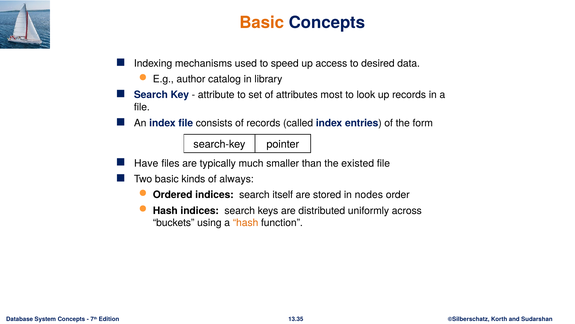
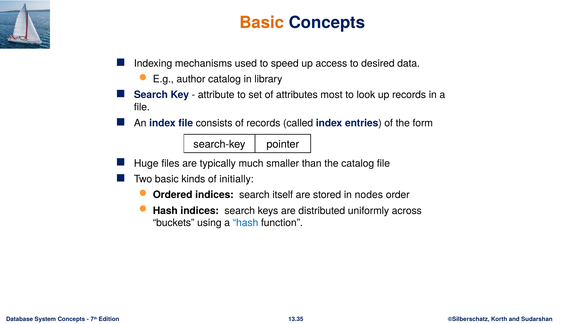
Have: Have -> Huge
the existed: existed -> catalog
always: always -> initially
hash at (246, 223) colour: orange -> blue
